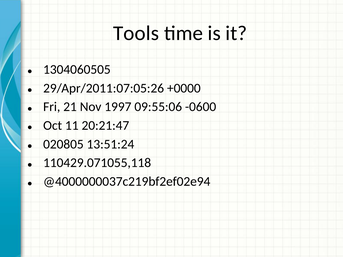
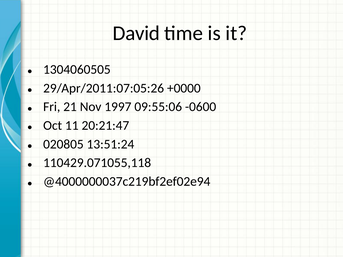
Tools: Tools -> David
